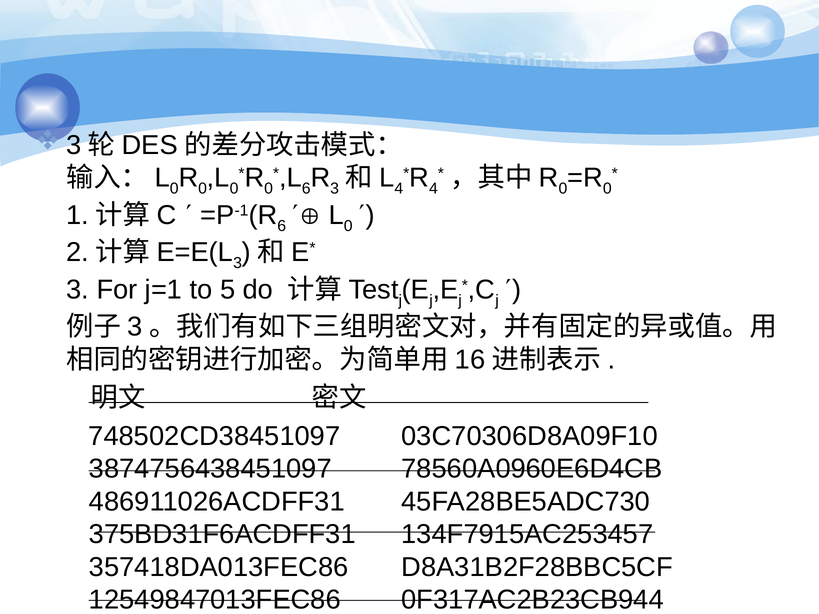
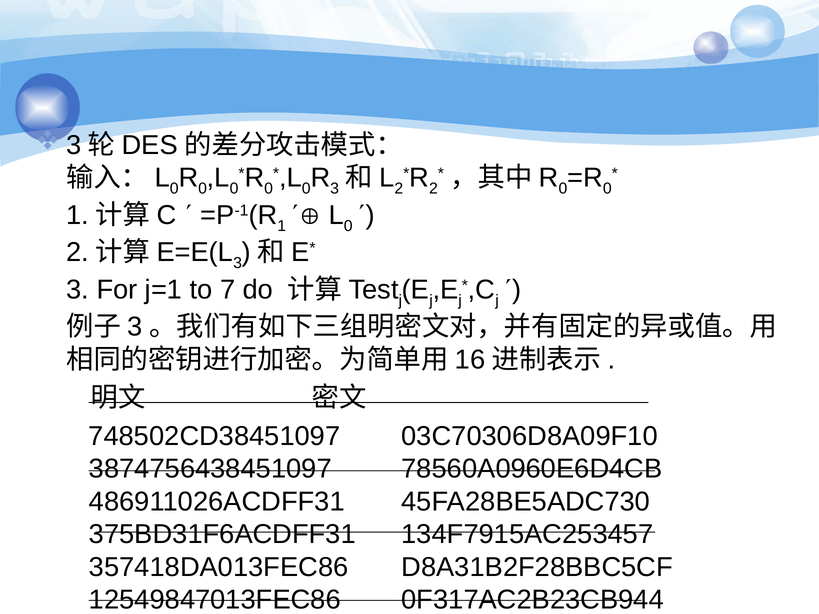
6 at (306, 189): 6 -> 0
4 at (399, 189): 4 -> 2
4 at (433, 189): 4 -> 2
6 at (282, 226): 6 -> 1
5: 5 -> 7
